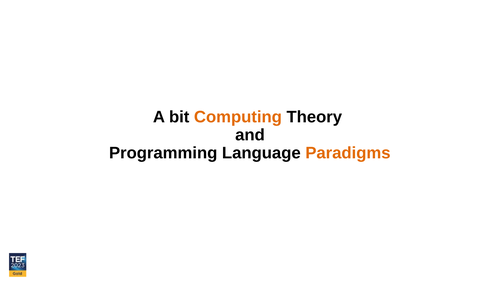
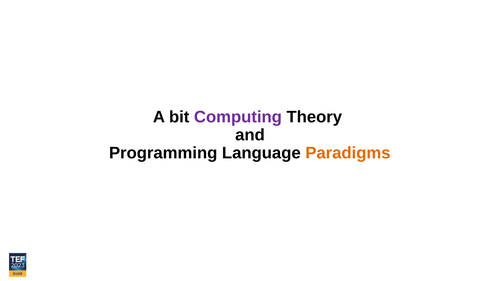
Computing colour: orange -> purple
